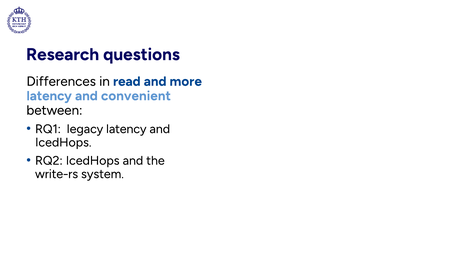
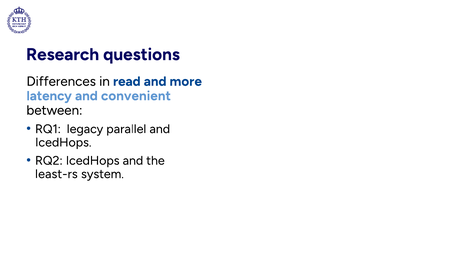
legacy latency: latency -> parallel
write-rs: write-rs -> least-rs
